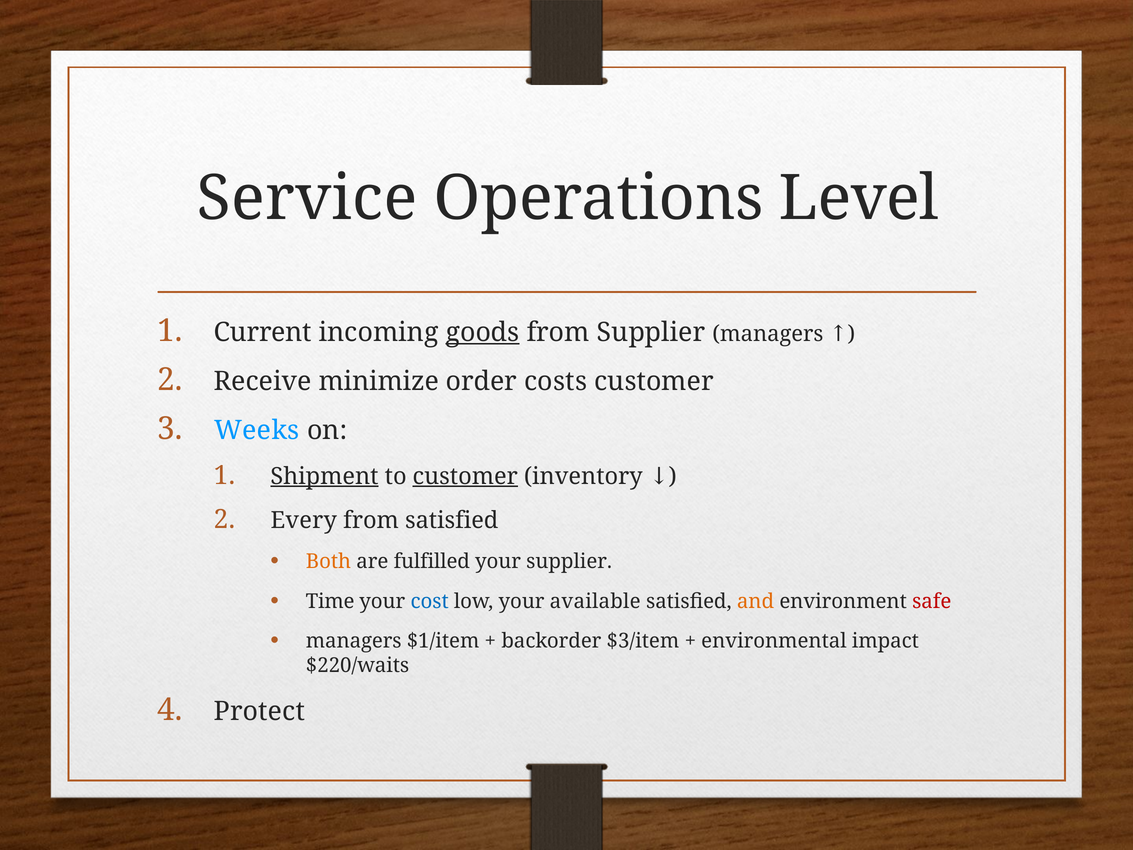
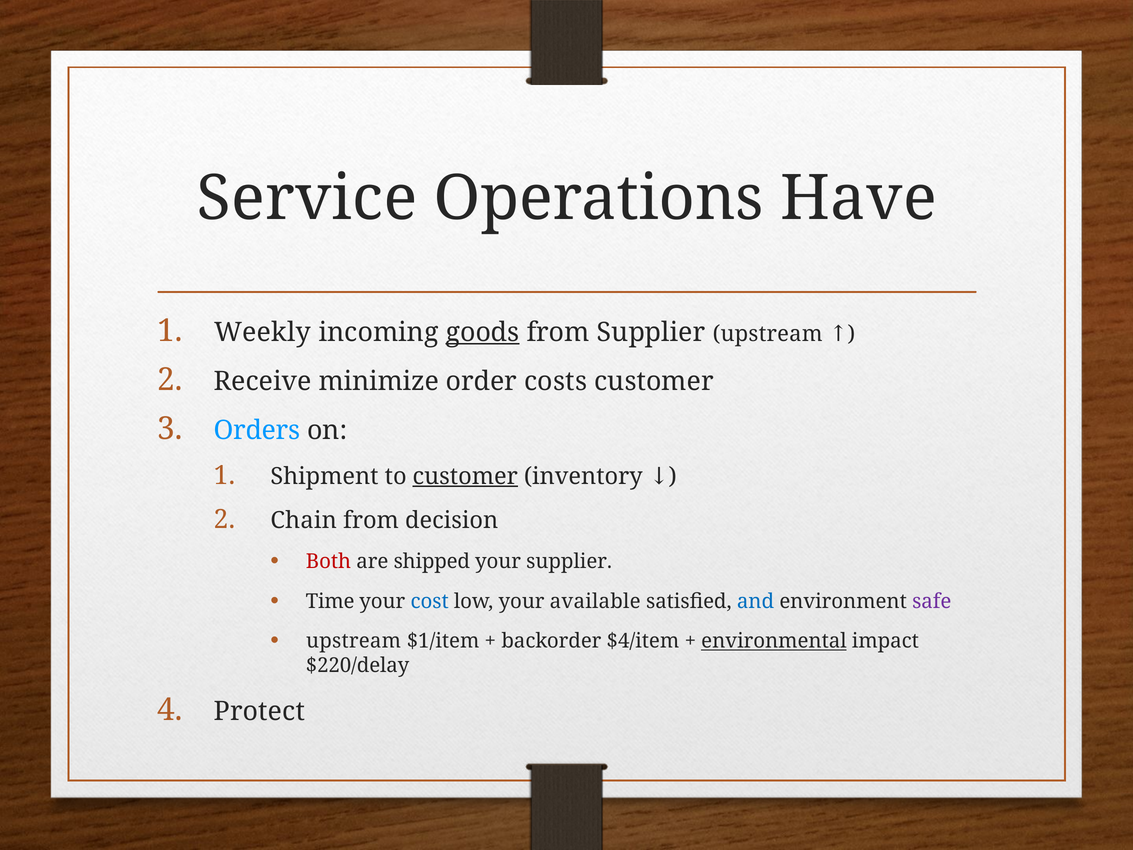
Level: Level -> Have
Current: Current -> Weekly
Supplier managers: managers -> upstream
Weeks: Weeks -> Orders
Shipment underline: present -> none
Every: Every -> Chain
from satisfied: satisfied -> decision
Both colour: orange -> red
fulfilled: fulfilled -> shipped
and colour: orange -> blue
safe colour: red -> purple
managers at (354, 641): managers -> upstream
$3/item: $3/item -> $4/item
environmental underline: none -> present
$220/waits: $220/waits -> $220/delay
